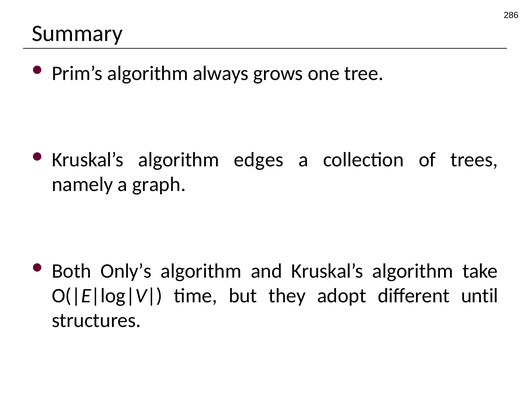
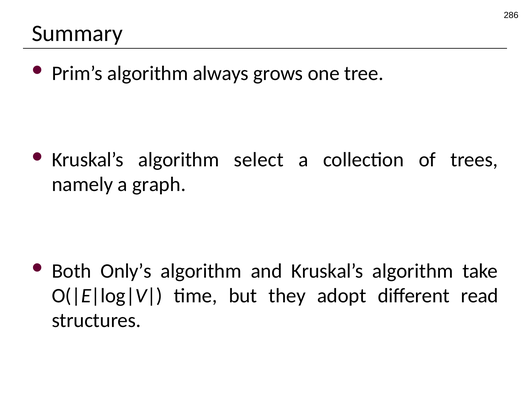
edges: edges -> select
until: until -> read
